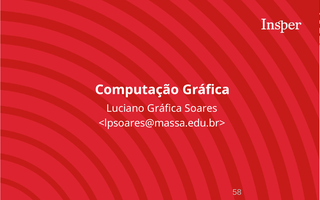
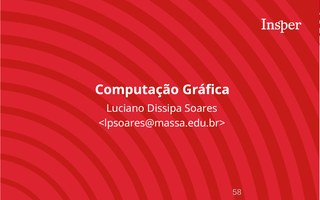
Luciano Gráfica: Gráfica -> Dissipa
